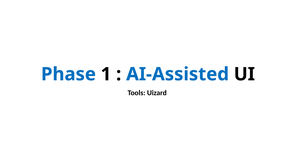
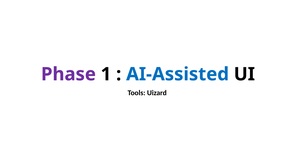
Phase colour: blue -> purple
